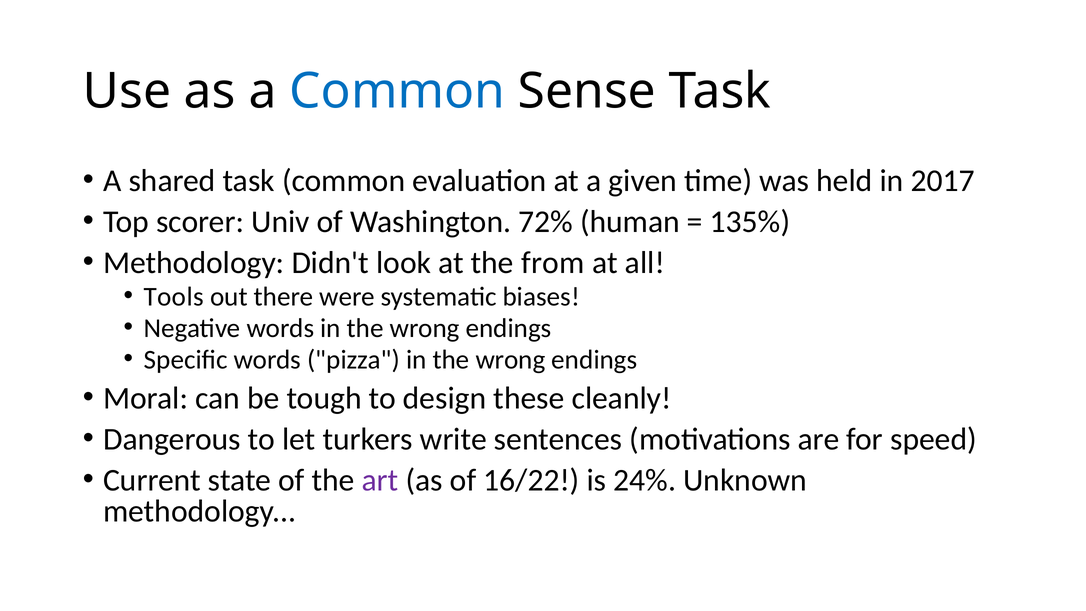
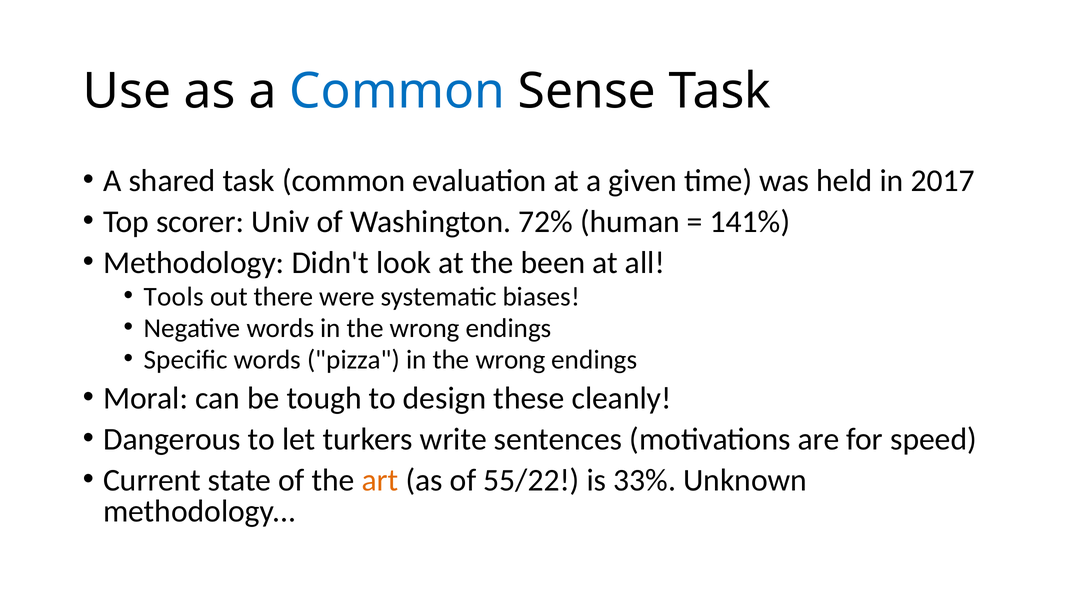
135%: 135% -> 141%
from: from -> been
art colour: purple -> orange
16/22: 16/22 -> 55/22
24%: 24% -> 33%
